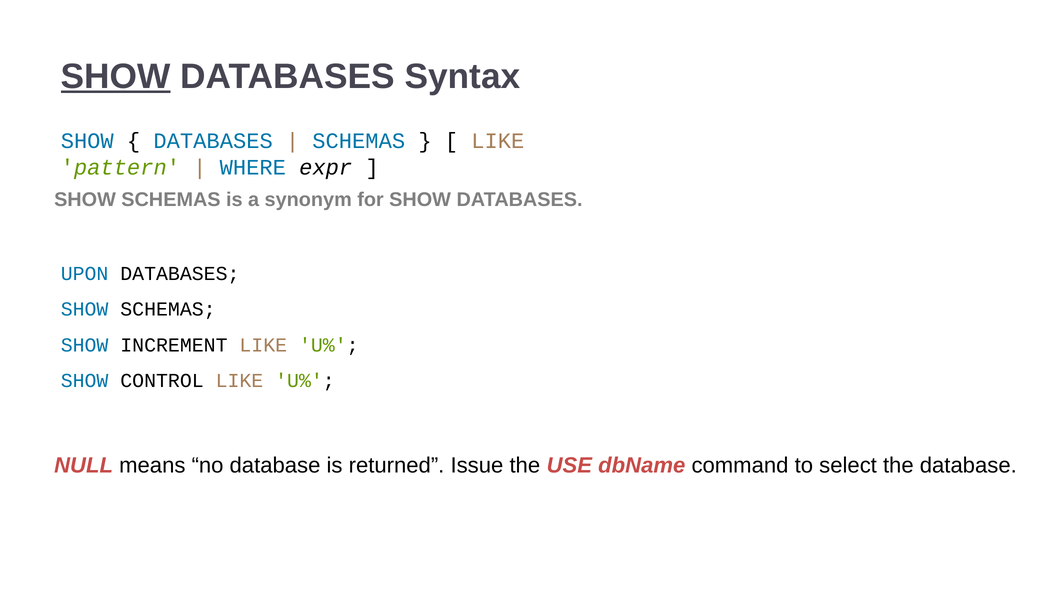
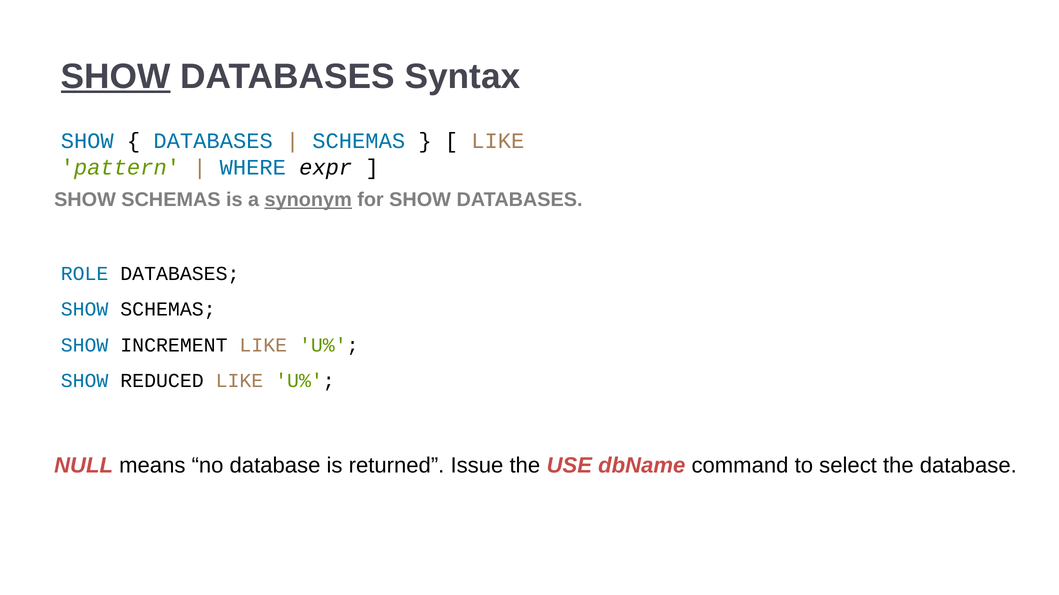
synonym underline: none -> present
UPON: UPON -> ROLE
CONTROL: CONTROL -> REDUCED
